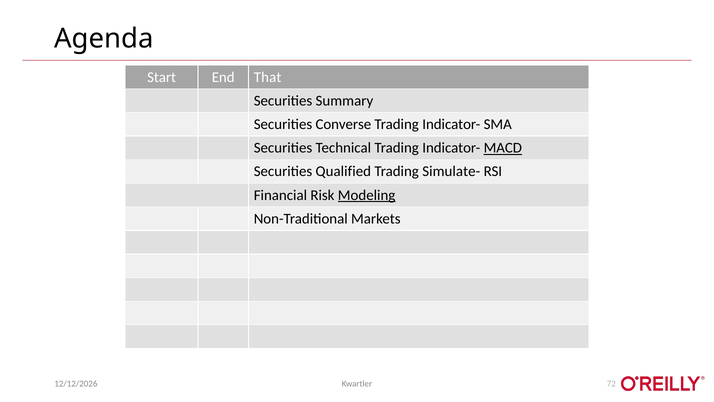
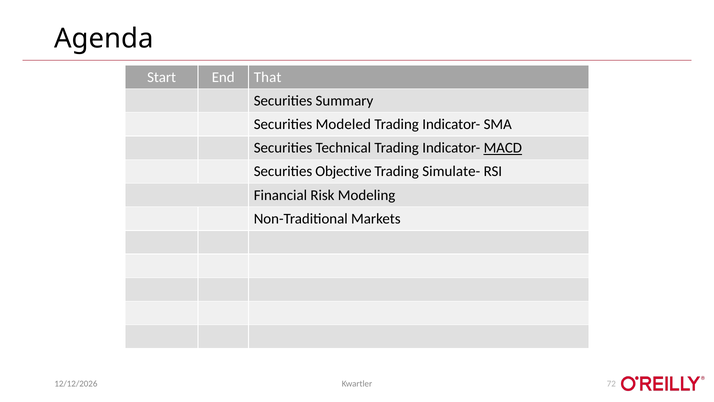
Converse: Converse -> Modeled
Qualified: Qualified -> Objective
Modeling underline: present -> none
